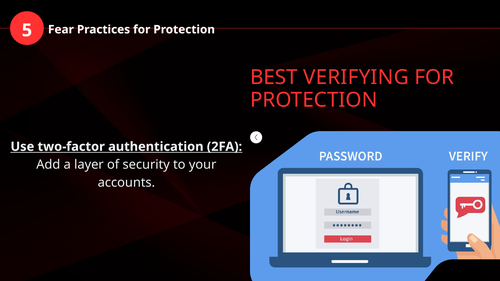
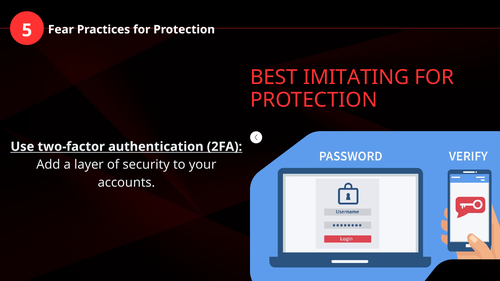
VERIFYING: VERIFYING -> IMITATING
